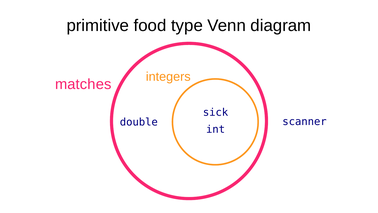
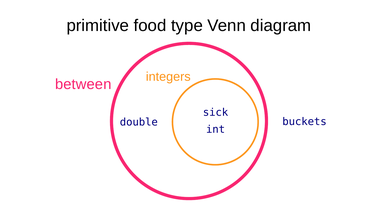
matches: matches -> between
scanner: scanner -> buckets
